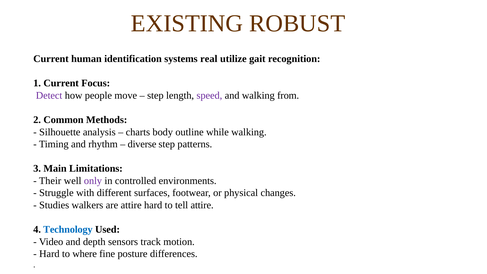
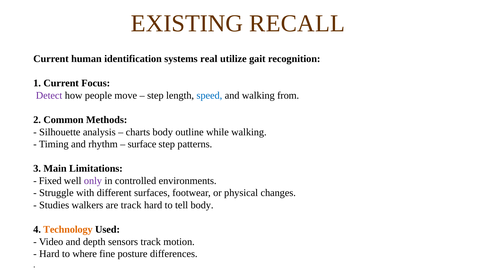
ROBUST: ROBUST -> RECALL
speed colour: purple -> blue
diverse: diverse -> surface
Their: Their -> Fixed
are attire: attire -> track
tell attire: attire -> body
Technology colour: blue -> orange
